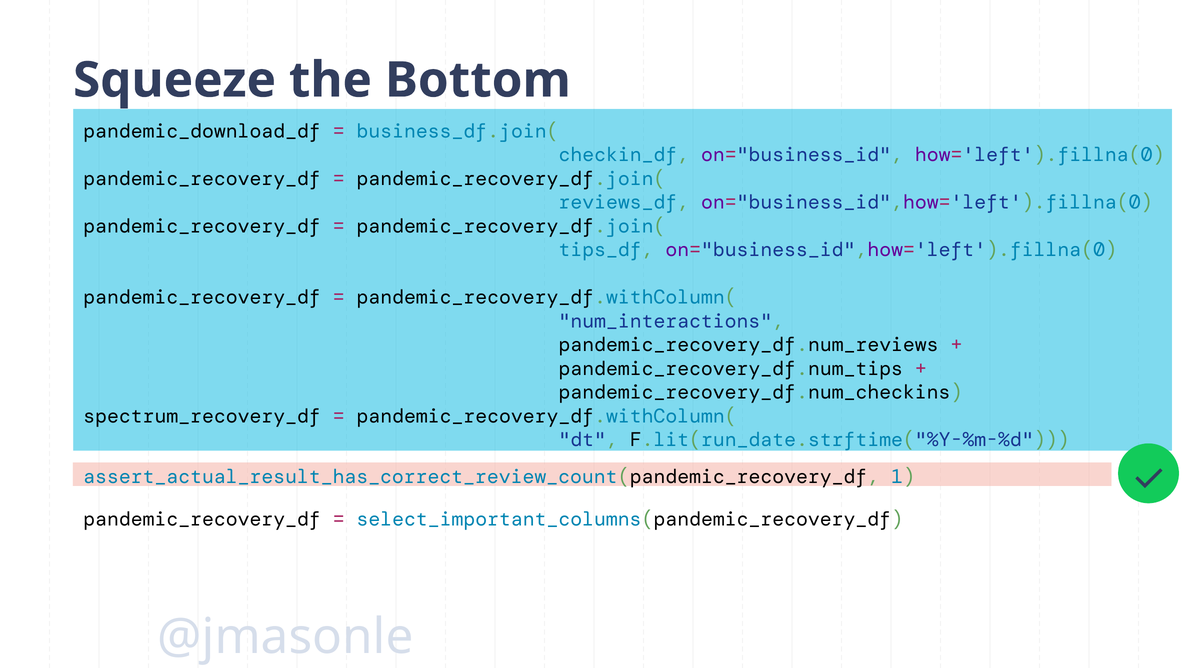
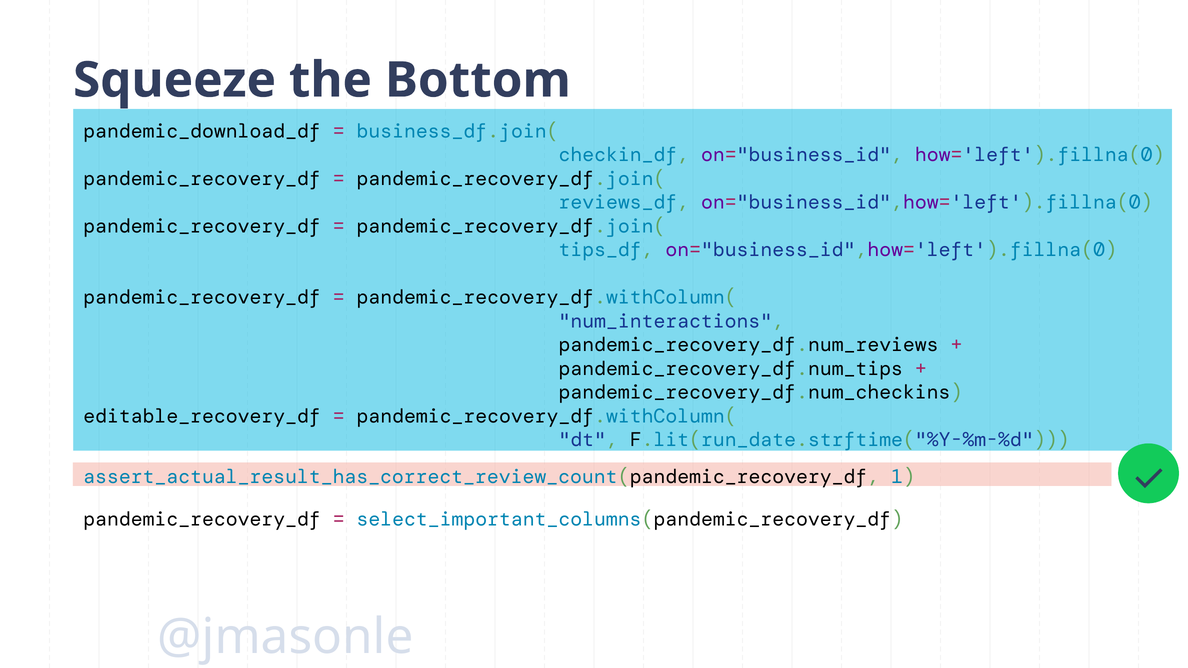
spectrum_recovery_df: spectrum_recovery_df -> editable_recovery_df
